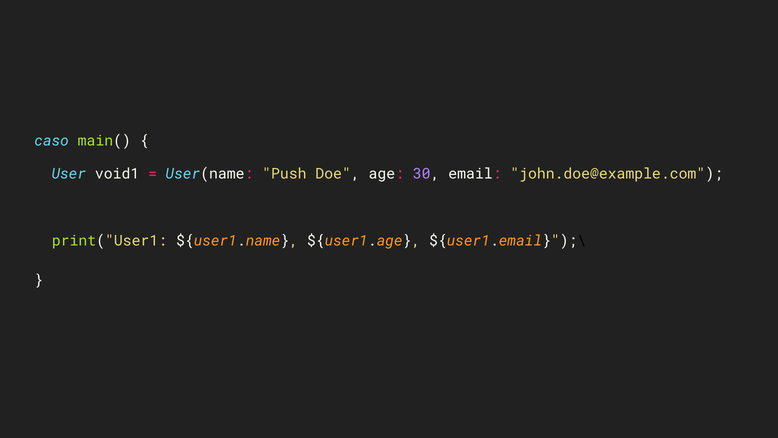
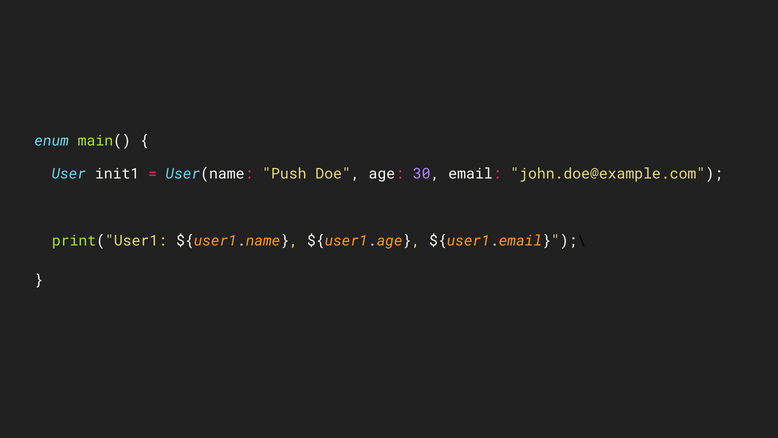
caso: caso -> enum
void1: void1 -> init1
